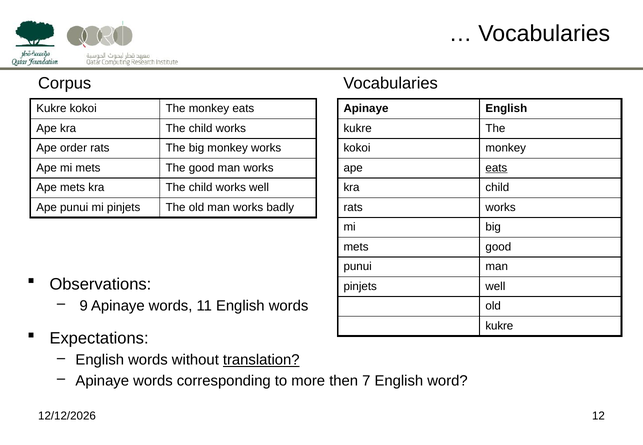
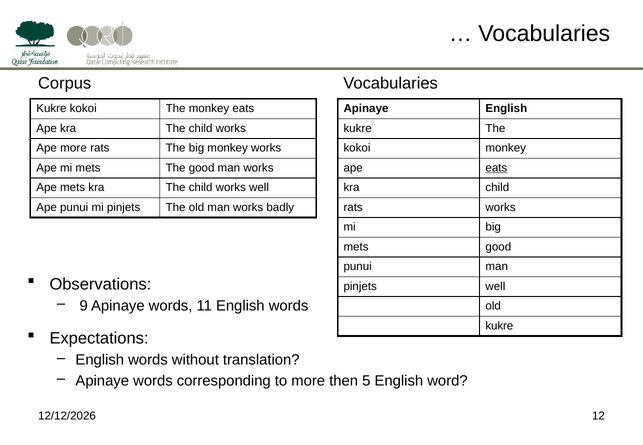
Ape order: order -> more
translation underline: present -> none
7: 7 -> 5
